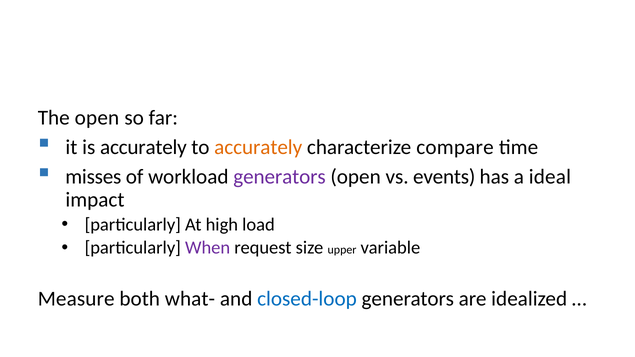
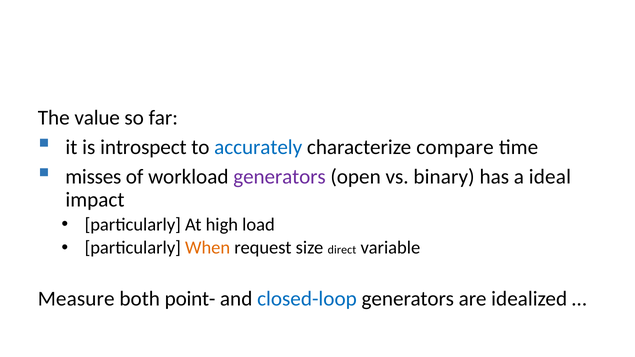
The open: open -> value
is accurately: accurately -> introspect
accurately at (258, 148) colour: orange -> blue
events: events -> binary
When colour: purple -> orange
upper: upper -> direct
what-: what- -> point-
